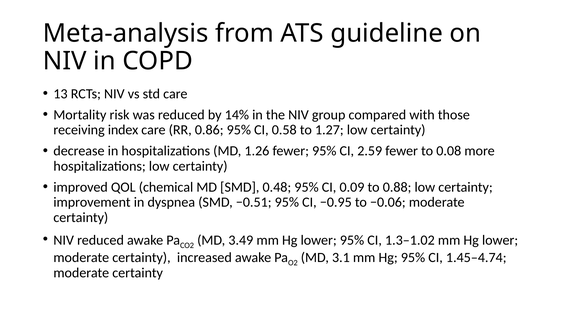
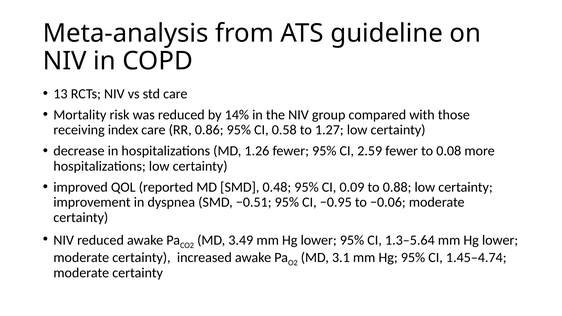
chemical: chemical -> reported
1.3–1.02: 1.3–1.02 -> 1.3–5.64
